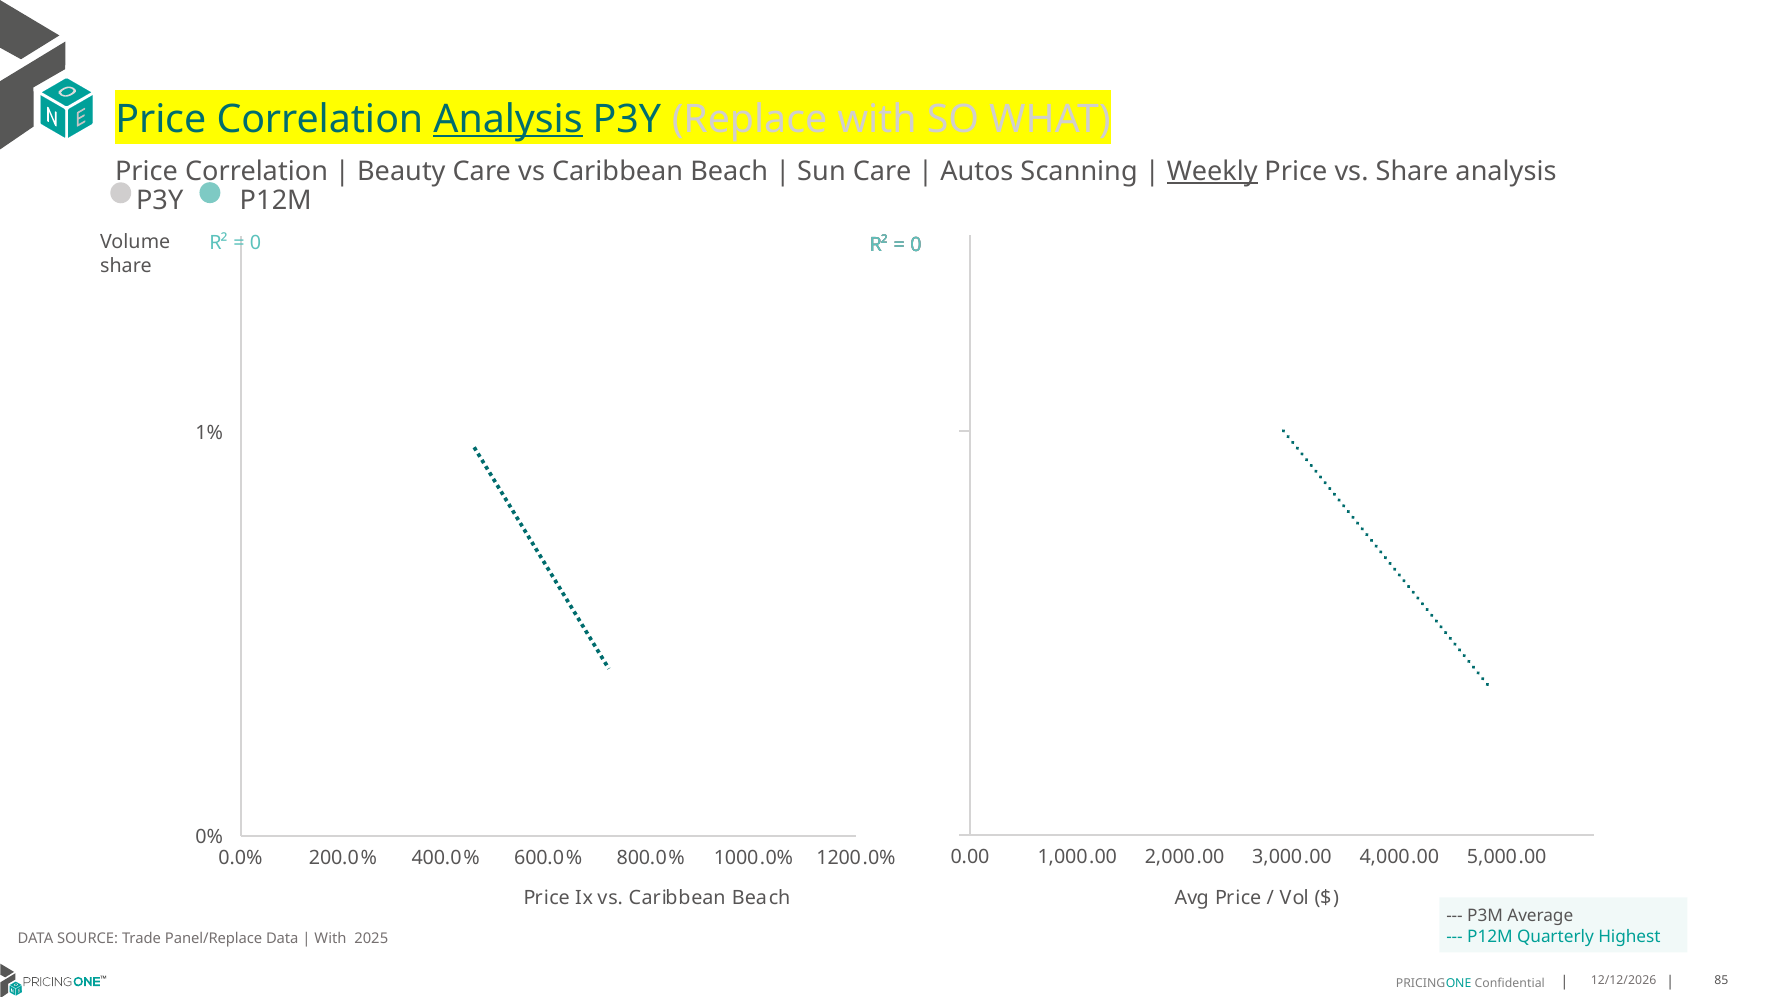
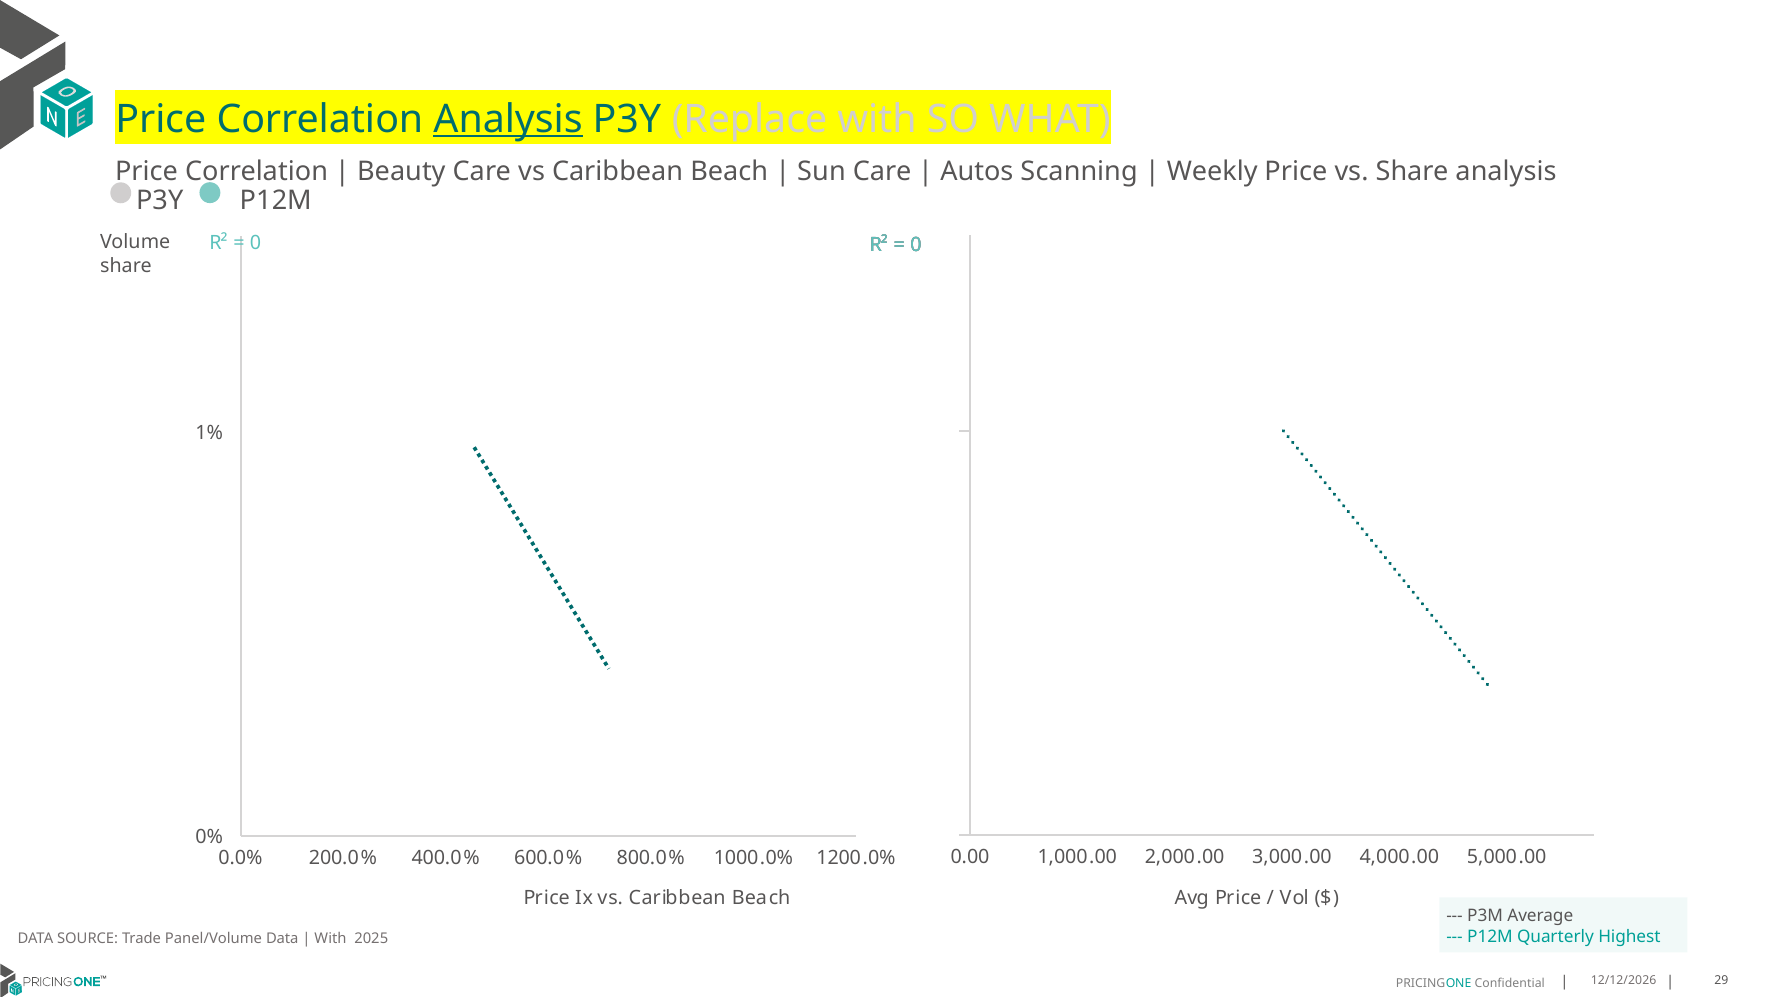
Weekly underline: present -> none
Panel/Replace: Panel/Replace -> Panel/Volume
85: 85 -> 29
